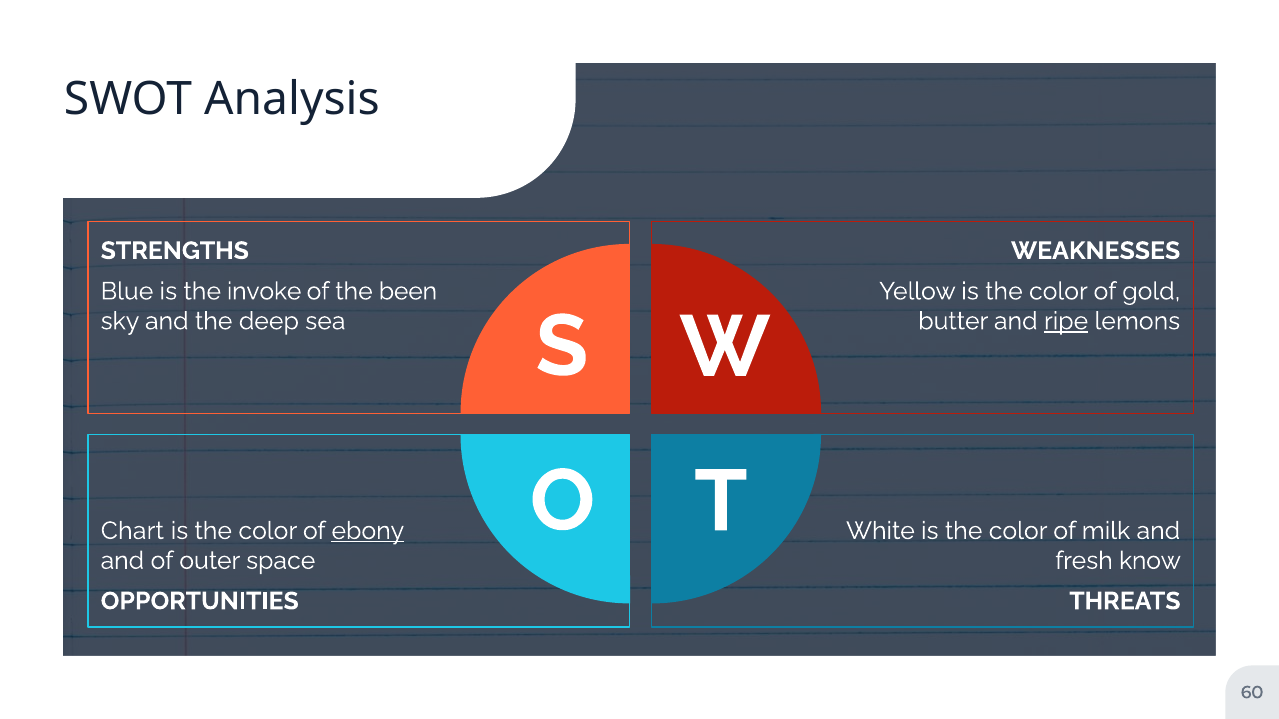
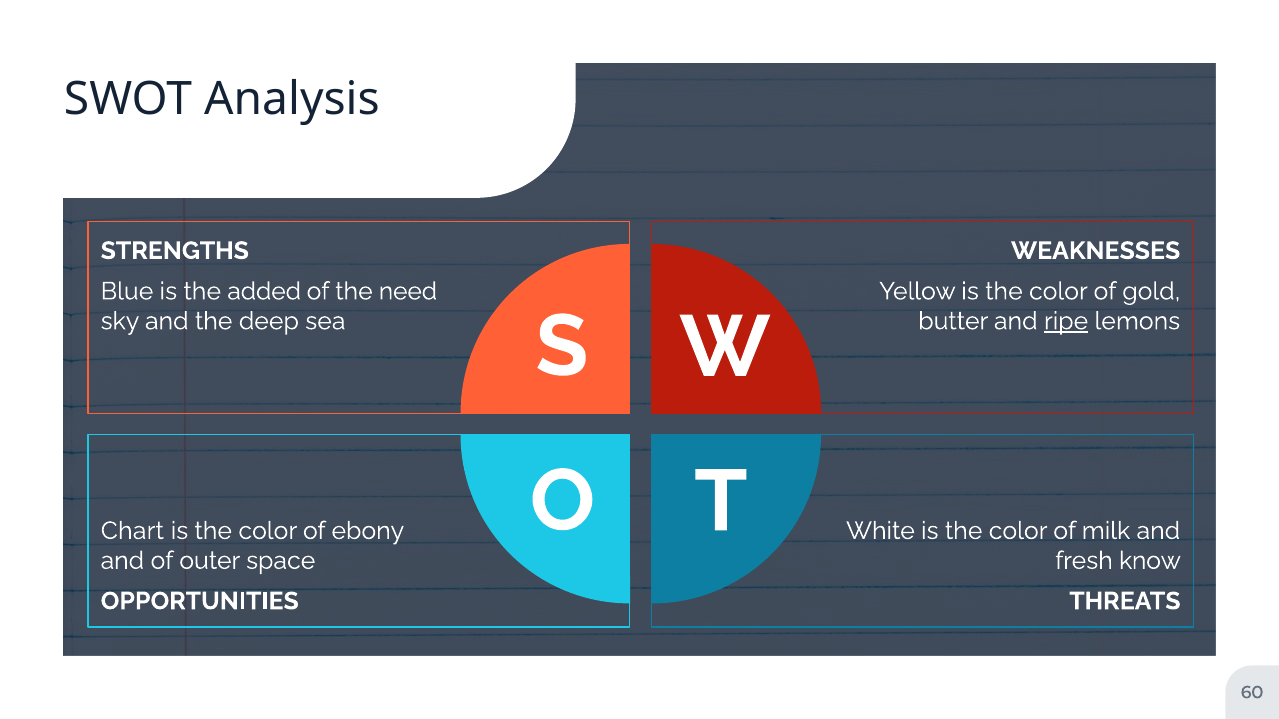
invoke: invoke -> added
been: been -> need
ebony underline: present -> none
